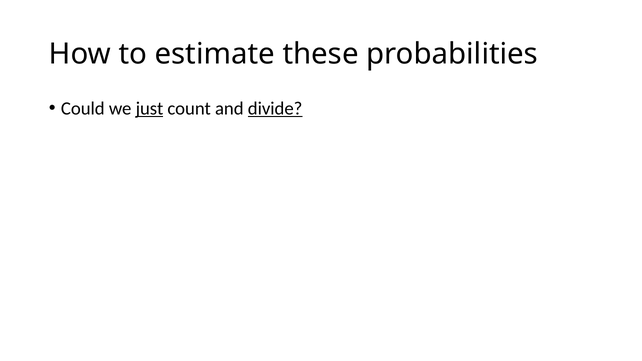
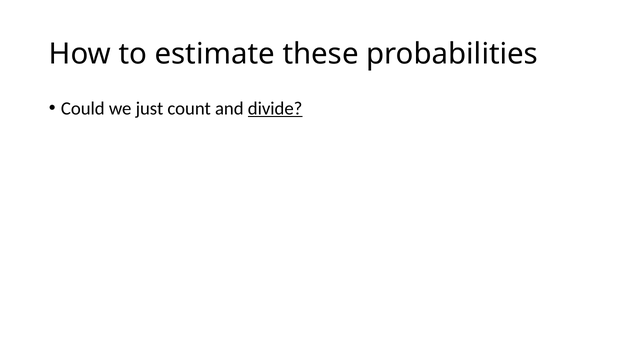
just underline: present -> none
